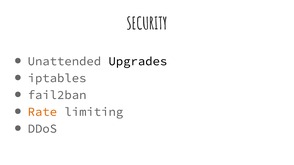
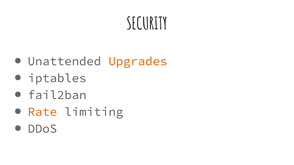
Upgrades colour: black -> orange
